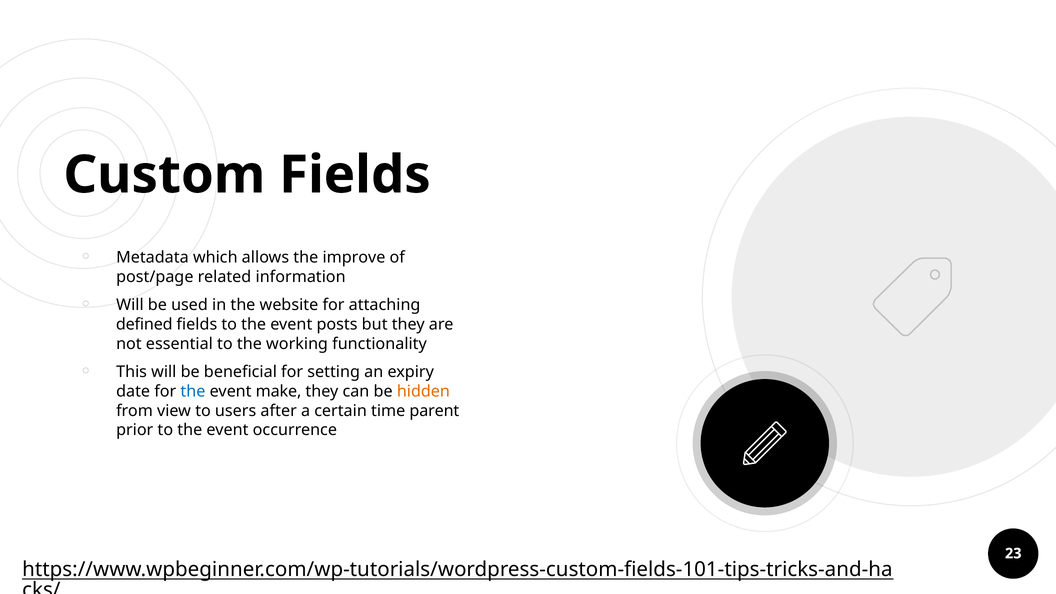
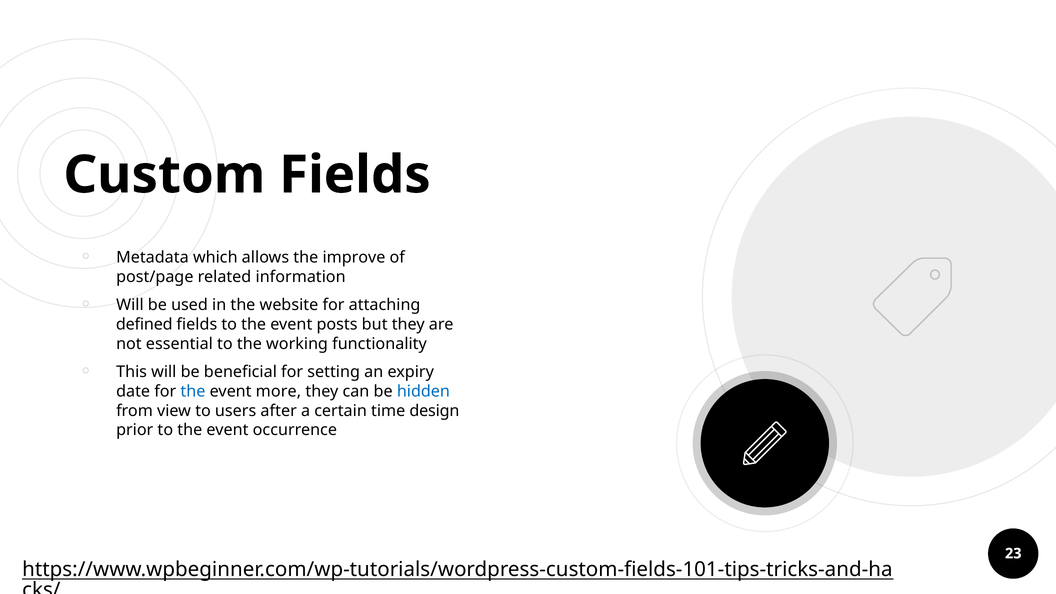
make: make -> more
hidden colour: orange -> blue
parent: parent -> design
